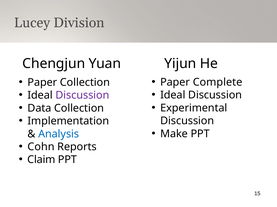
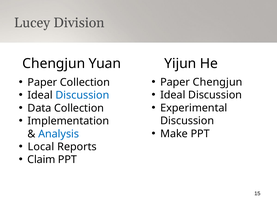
Paper Complete: Complete -> Chengjun
Discussion at (82, 96) colour: purple -> blue
Cohn: Cohn -> Local
